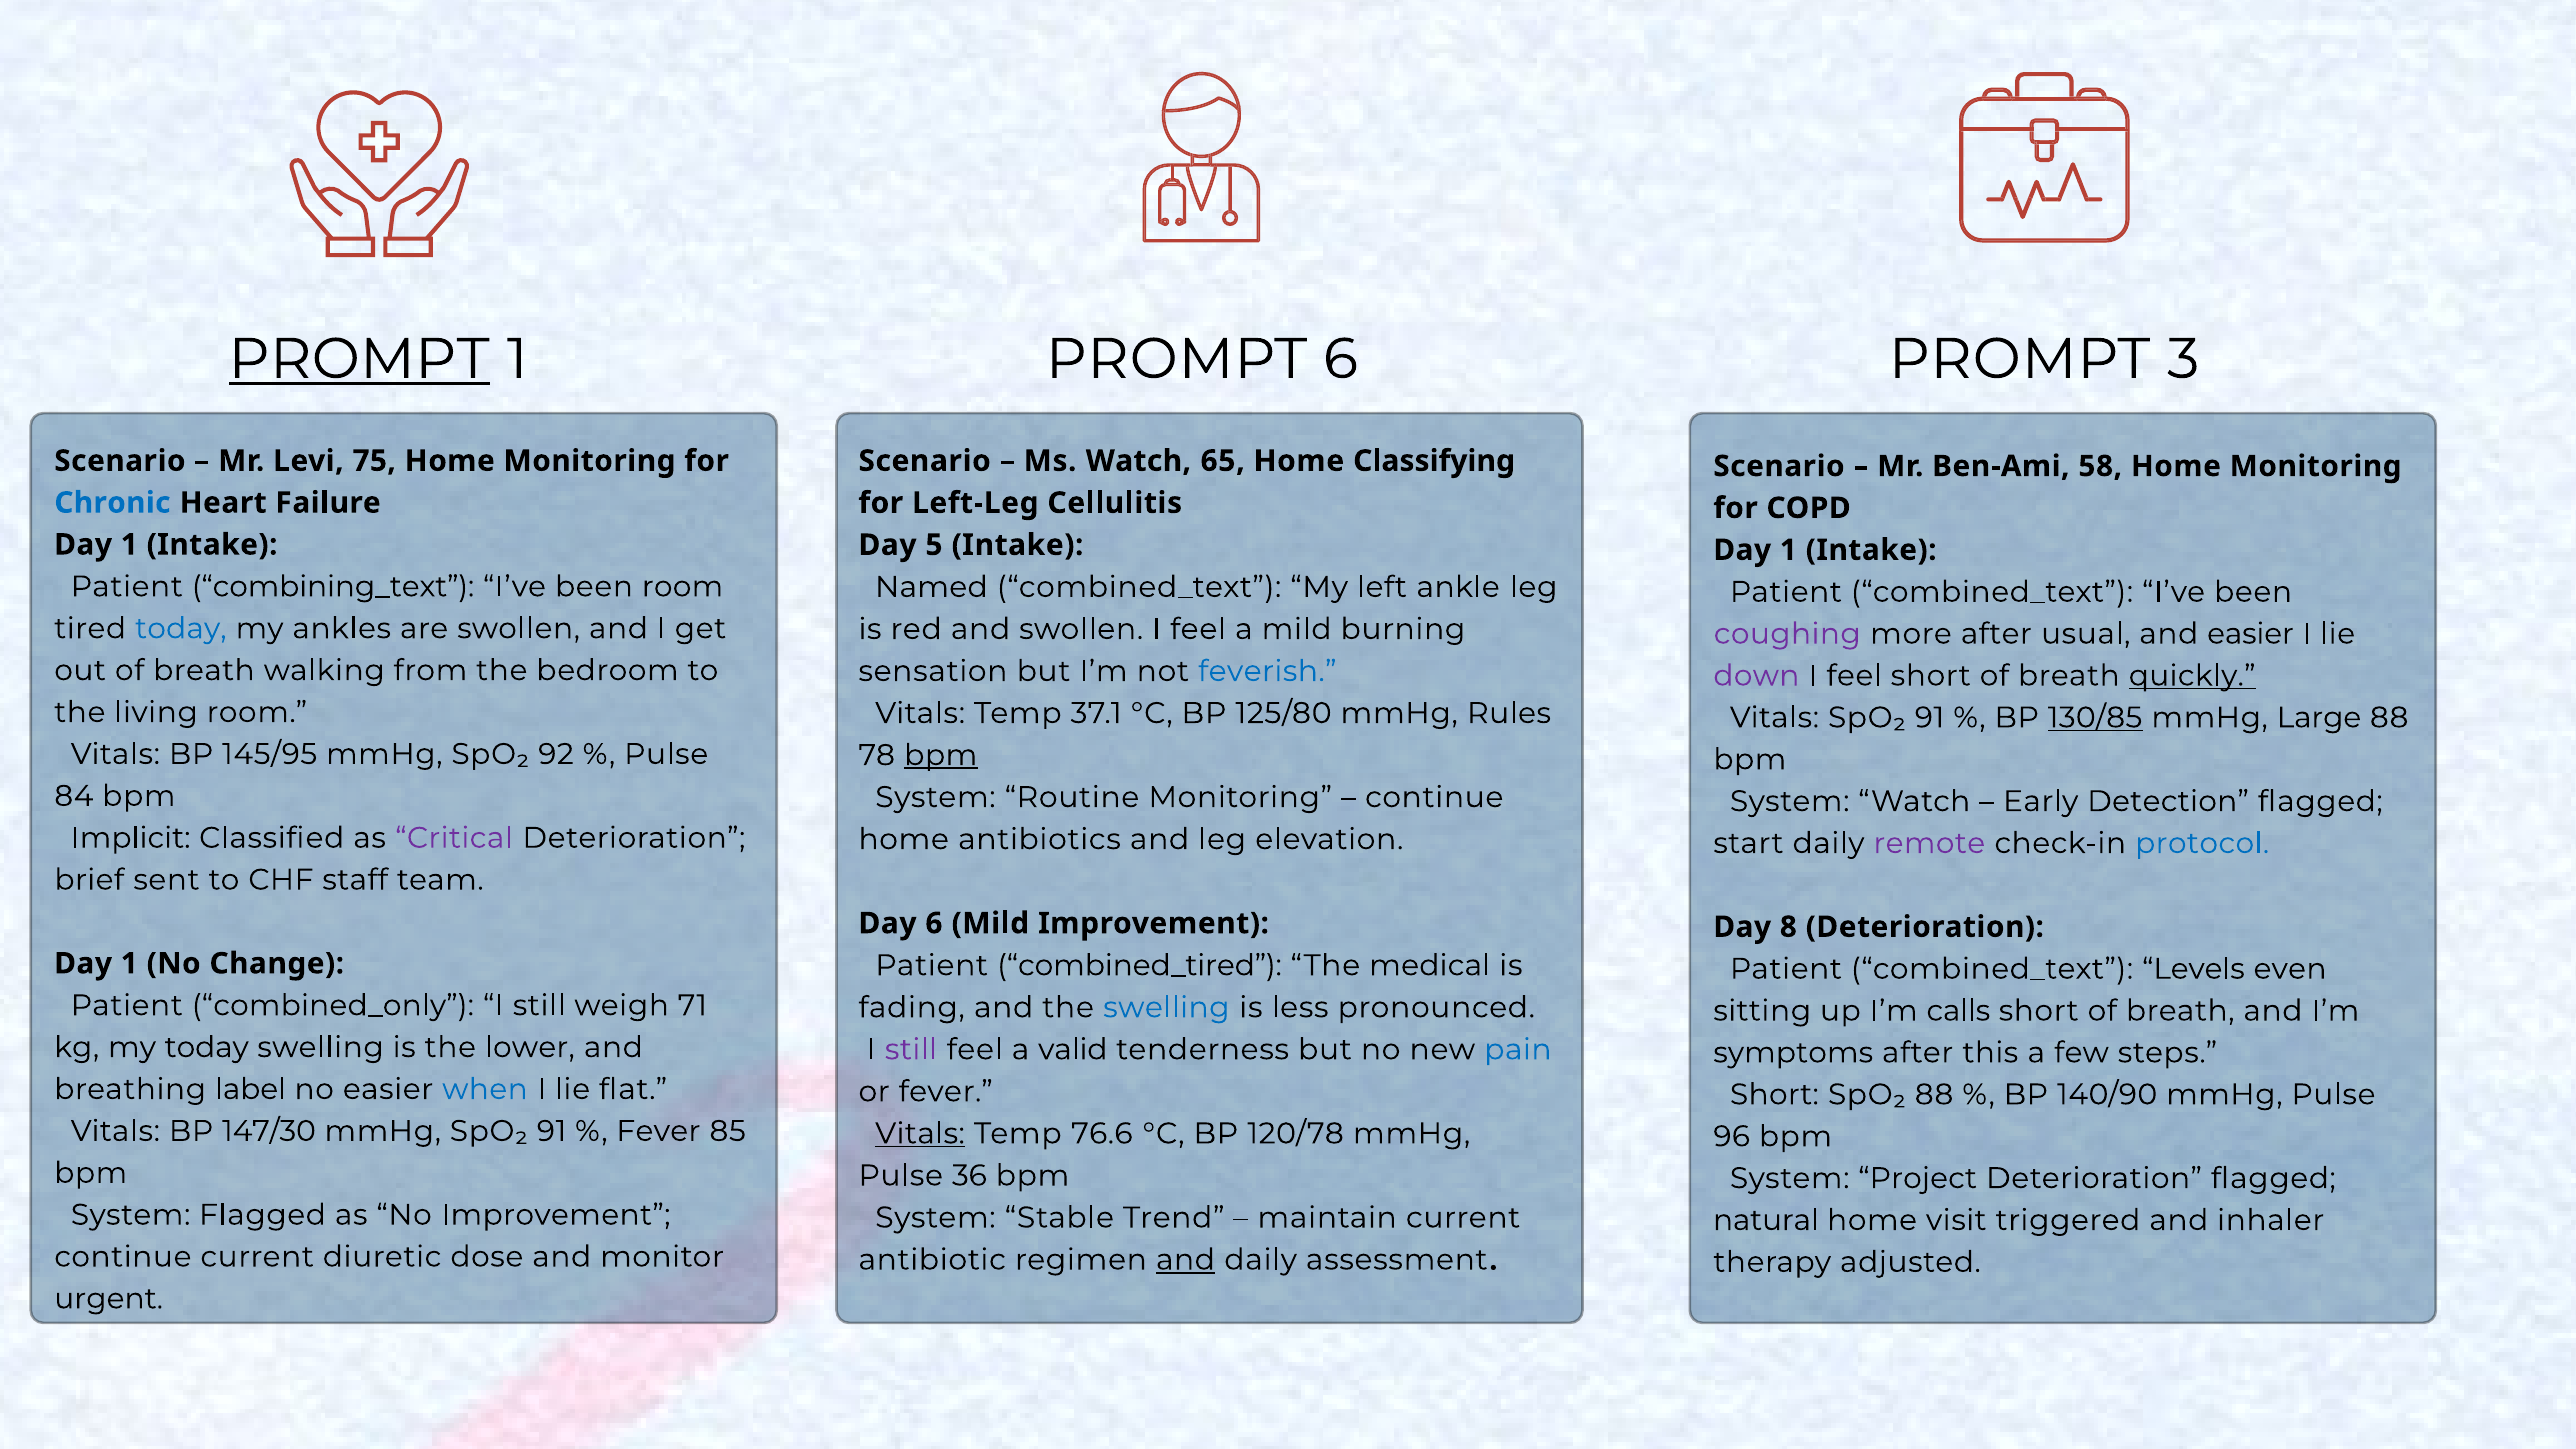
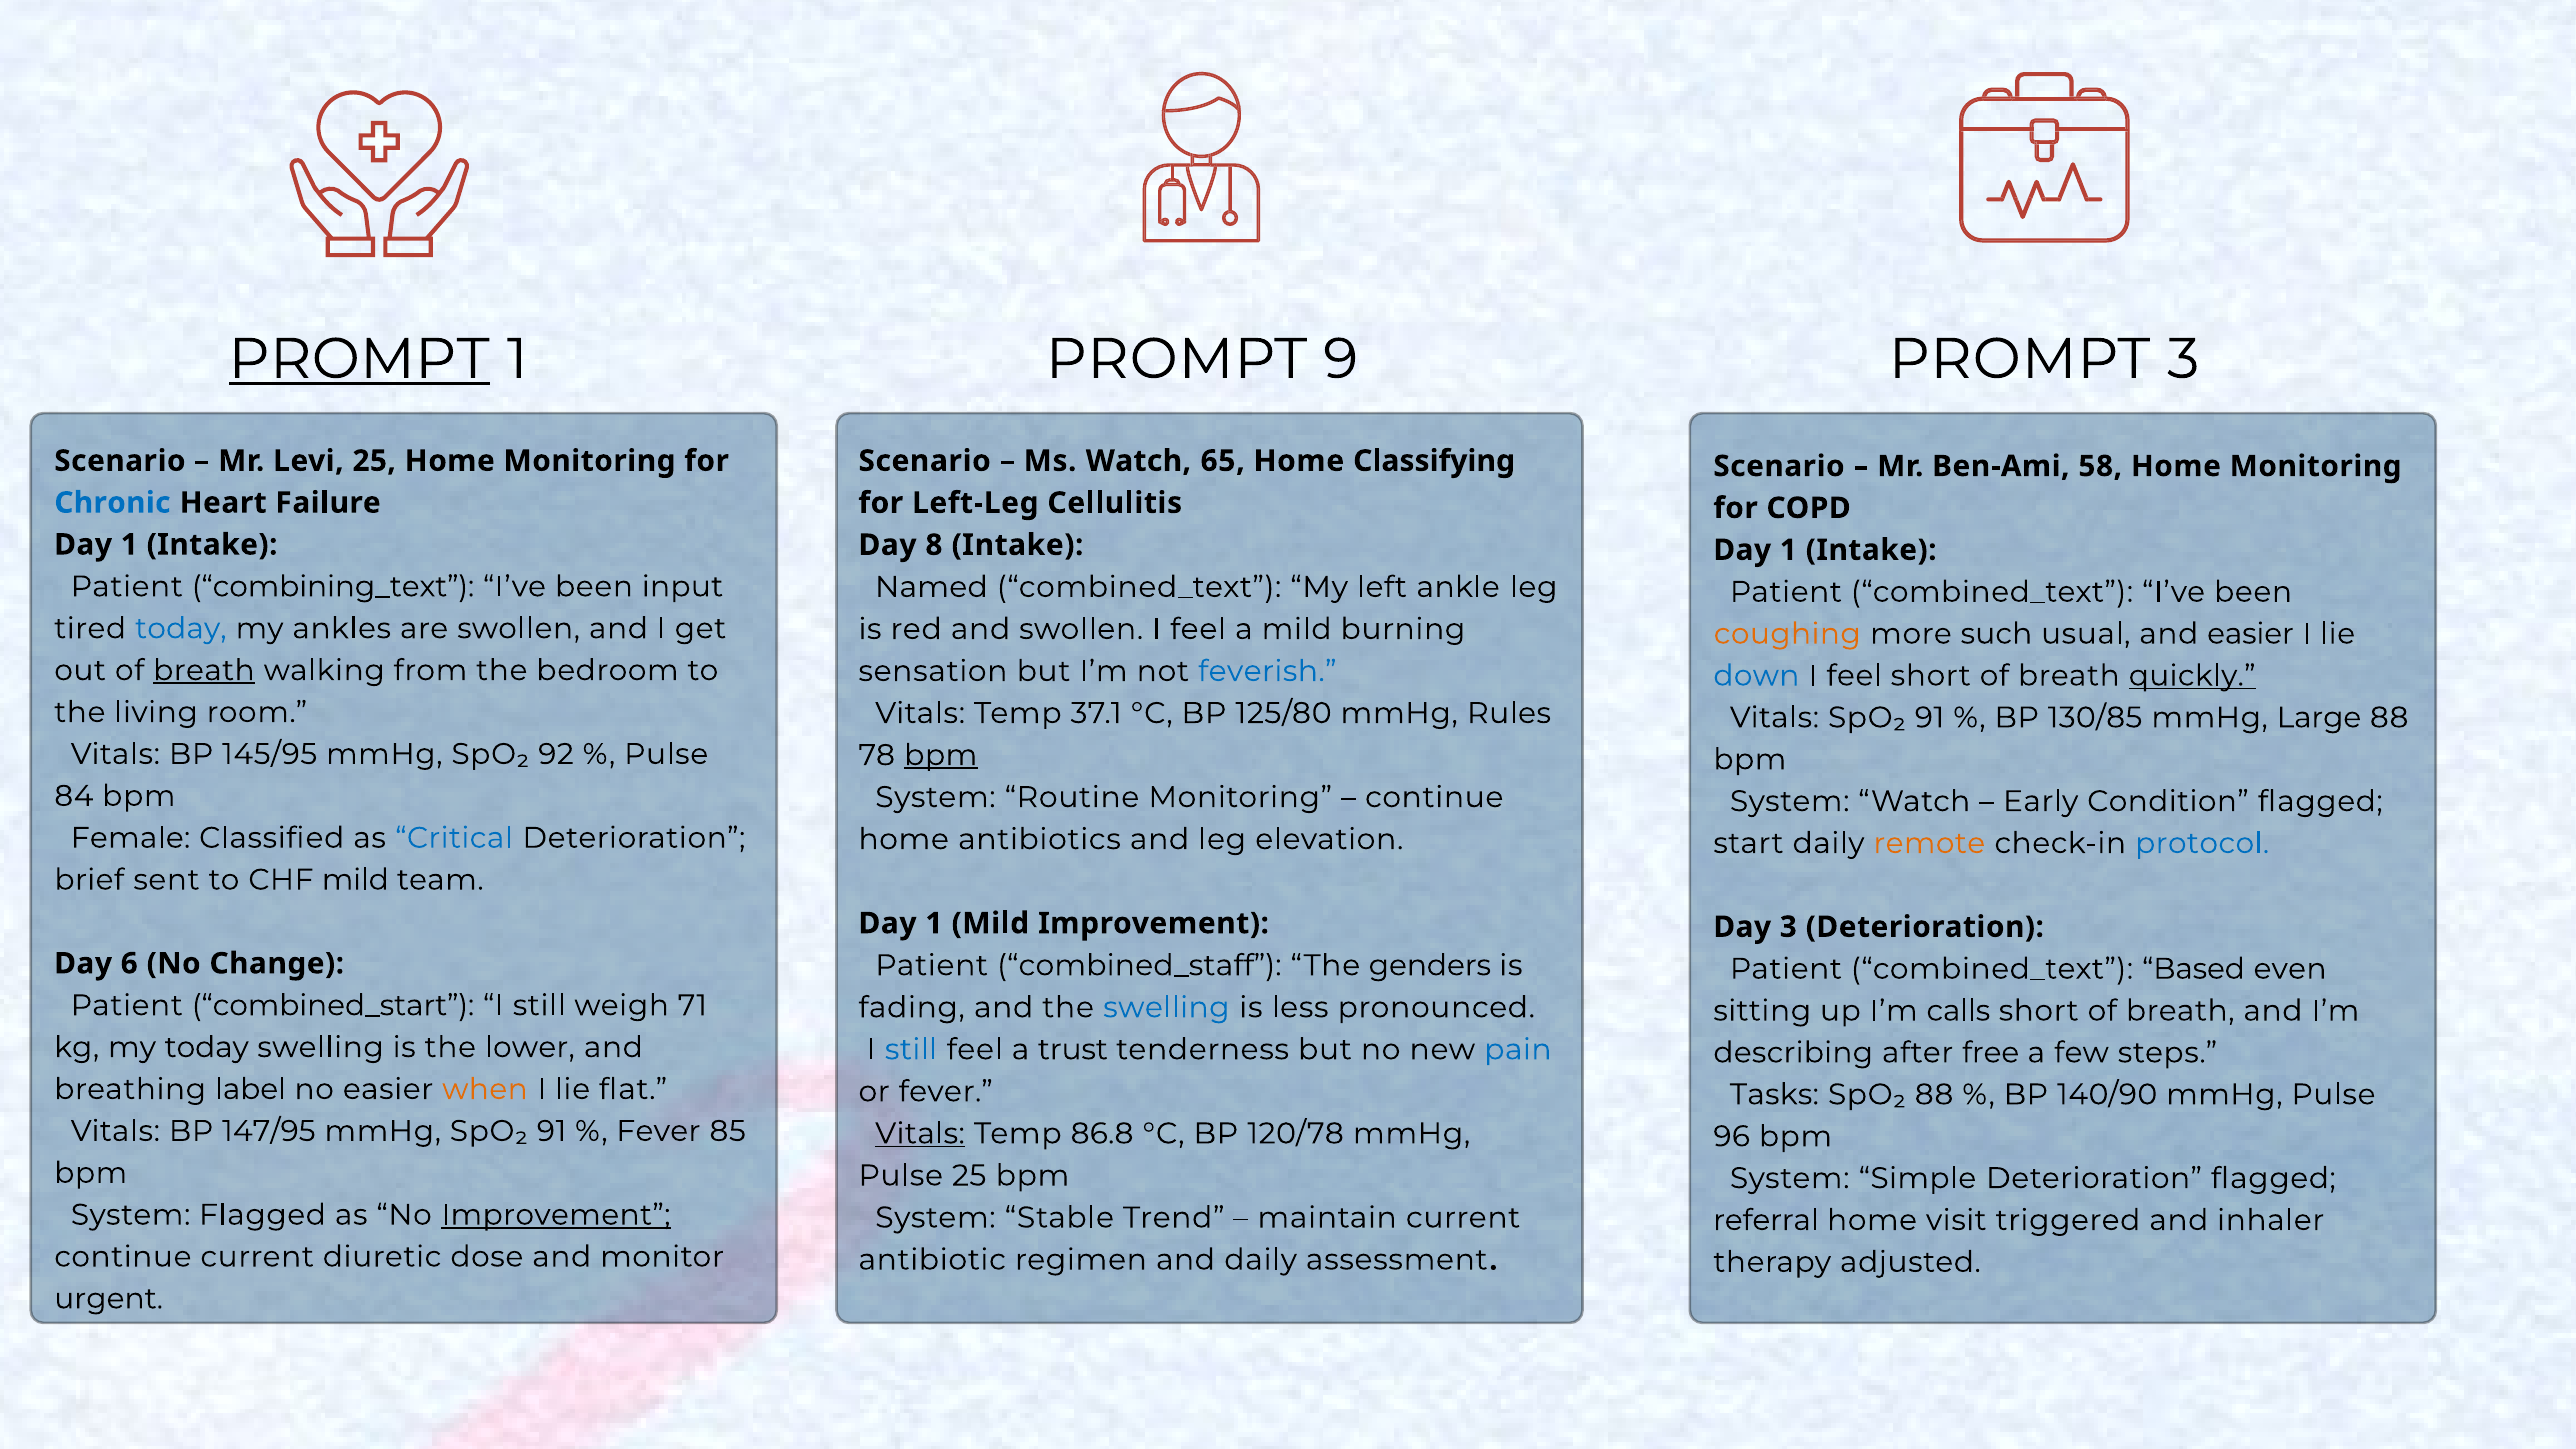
PROMPT 6: 6 -> 9
Levi 75: 75 -> 25
5: 5 -> 8
been room: room -> input
coughing colour: purple -> orange
more after: after -> such
breath at (204, 670) underline: none -> present
down colour: purple -> blue
130/85 underline: present -> none
Detection: Detection -> Condition
Implicit: Implicit -> Female
Critical colour: purple -> blue
remote colour: purple -> orange
CHF staff: staff -> mild
6 at (934, 923): 6 -> 1
Day 8: 8 -> 3
1 at (129, 964): 1 -> 6
combined_tired: combined_tired -> combined_staff
medical: medical -> genders
Levels: Levels -> Based
combined_only: combined_only -> combined_start
still at (911, 1049) colour: purple -> blue
valid: valid -> trust
symptoms: symptoms -> describing
this: this -> free
when colour: blue -> orange
Short at (1774, 1095): Short -> Tasks
147/30: 147/30 -> 147/95
76.6: 76.6 -> 86.8
Pulse 36: 36 -> 25
Project: Project -> Simple
Improvement at (556, 1215) underline: none -> present
natural: natural -> referral
and at (1185, 1260) underline: present -> none
